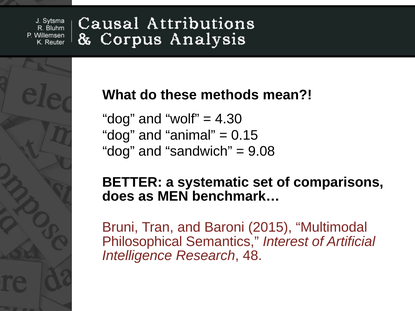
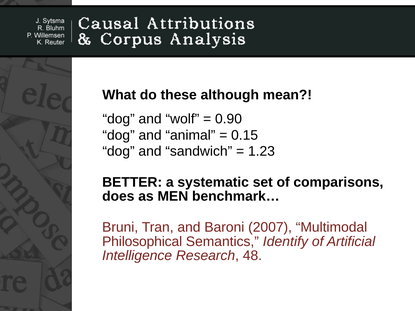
methods: methods -> although
4.30: 4.30 -> 0.90
9.08: 9.08 -> 1.23
2015: 2015 -> 2007
Interest: Interest -> Identify
